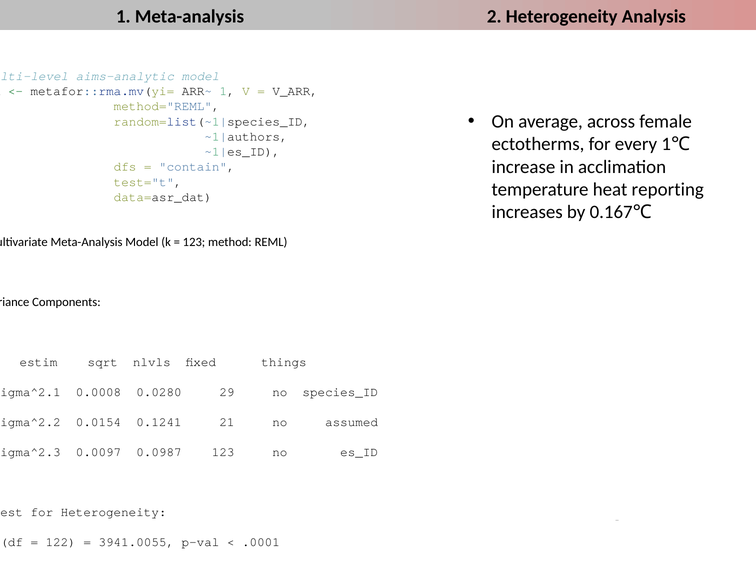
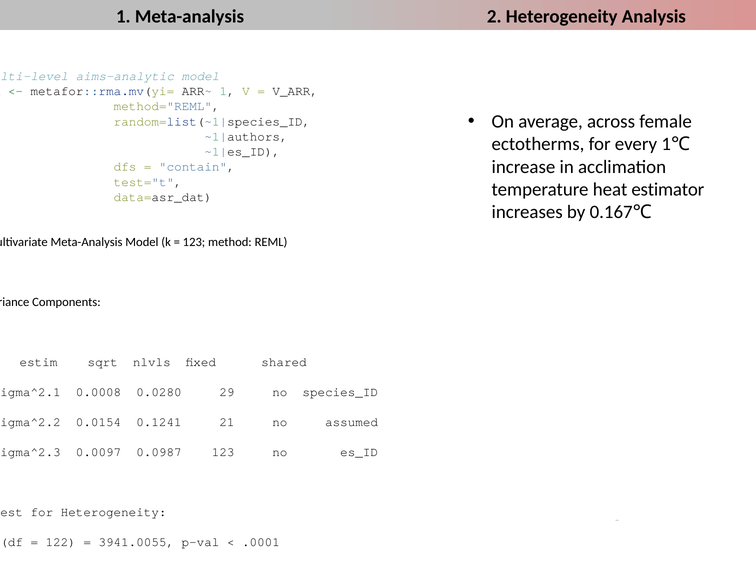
reporting: reporting -> estimator
things: things -> shared
